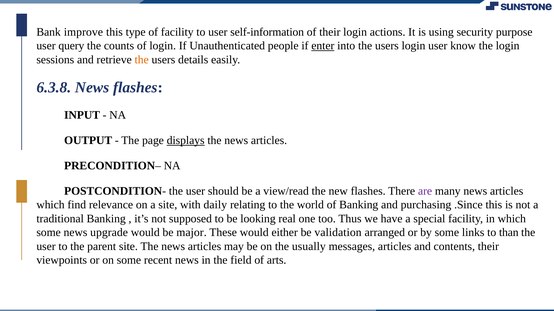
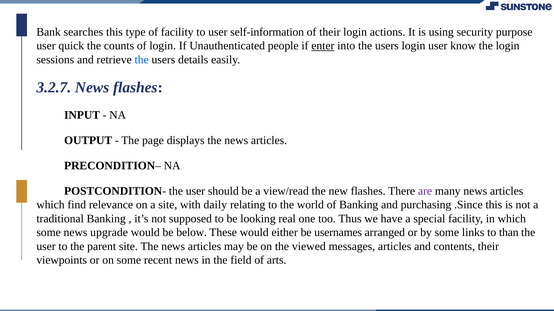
improve: improve -> searches
query: query -> quick
the at (142, 60) colour: orange -> blue
6.3.8: 6.3.8 -> 3.2.7
displays underline: present -> none
major: major -> below
validation: validation -> usernames
usually: usually -> viewed
